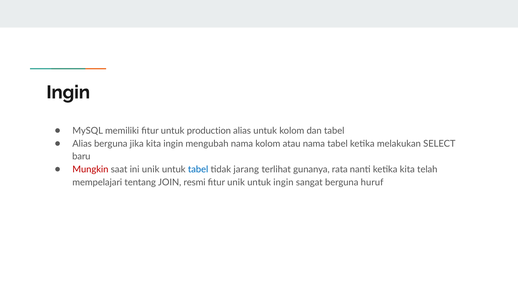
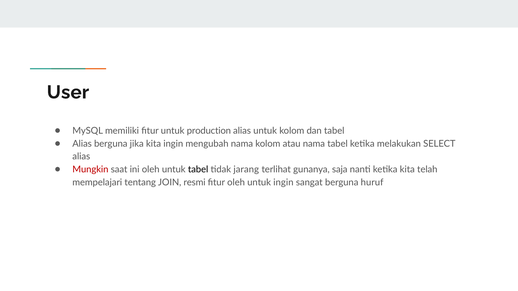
Ingin at (68, 92): Ingin -> User
baru at (81, 157): baru -> alias
ini unik: unik -> oleh
tabel at (198, 170) colour: blue -> black
rata: rata -> saja
fitur unik: unik -> oleh
